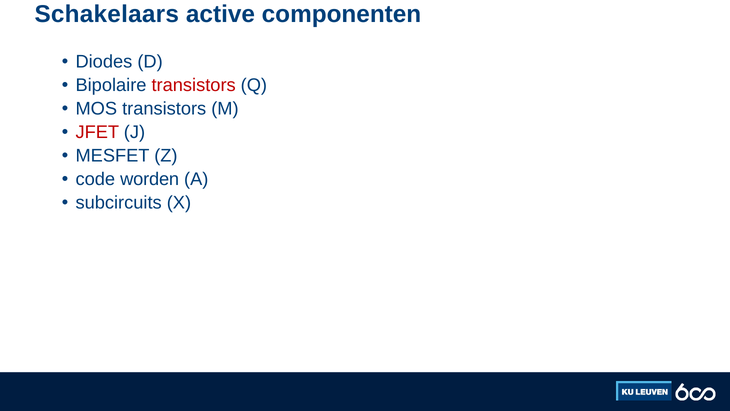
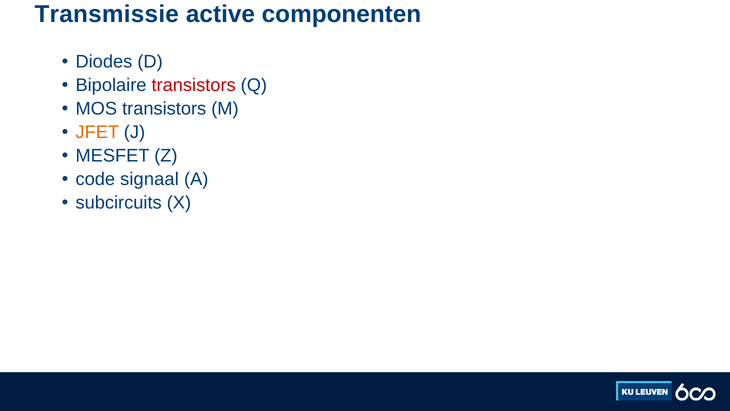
Schakelaars: Schakelaars -> Transmissie
JFET colour: red -> orange
worden: worden -> signaal
